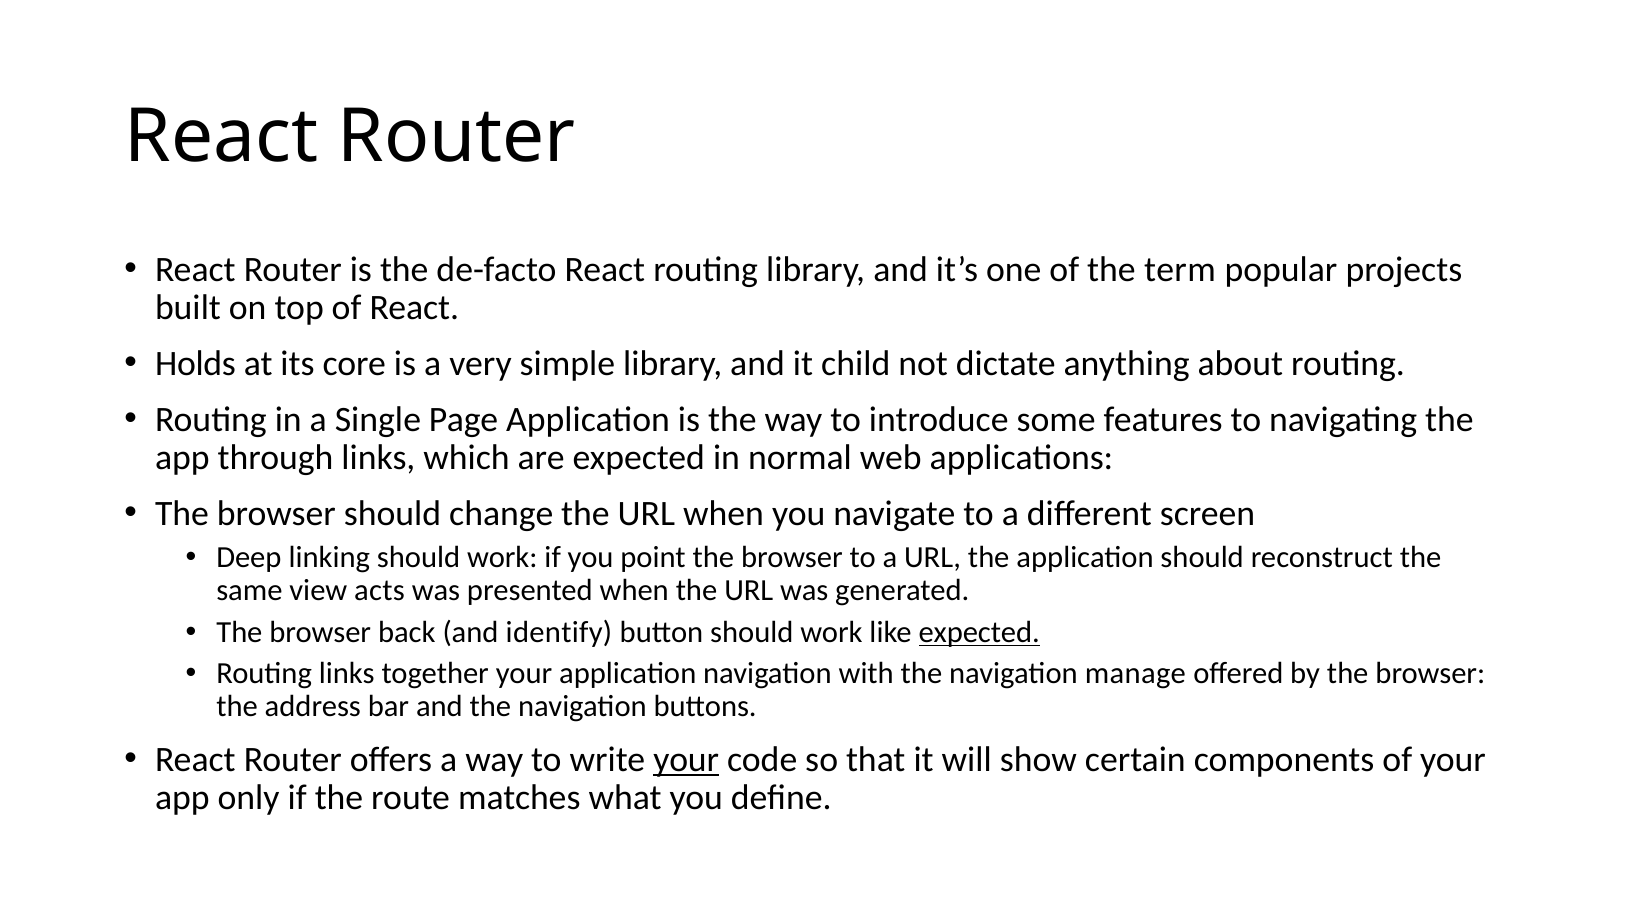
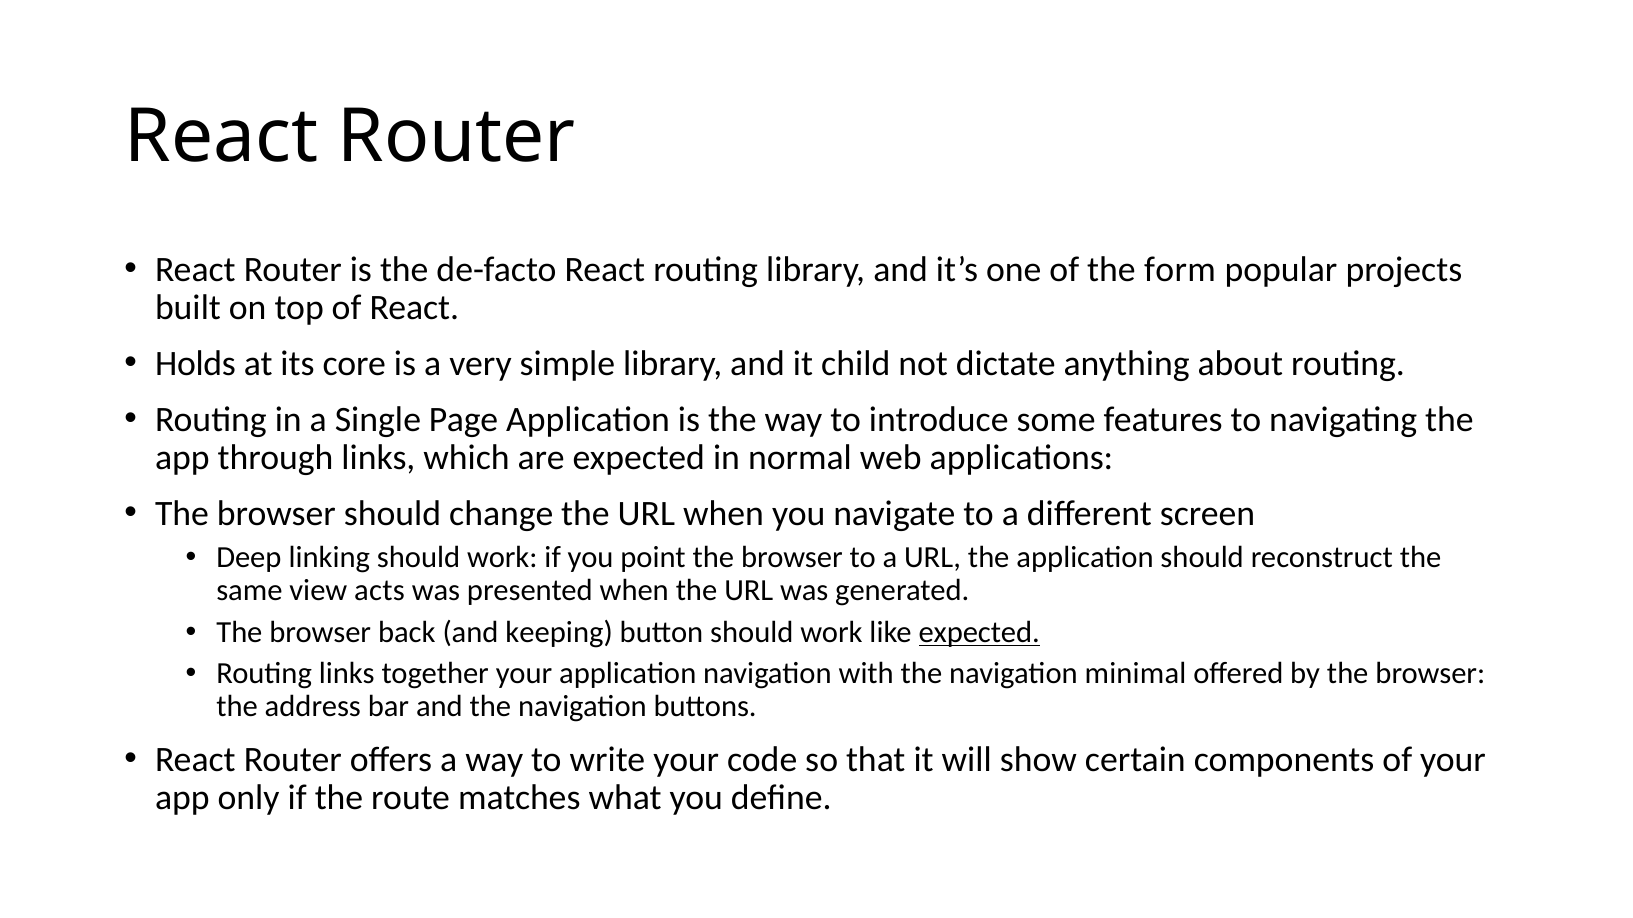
term: term -> form
identify: identify -> keeping
manage: manage -> minimal
your at (686, 760) underline: present -> none
